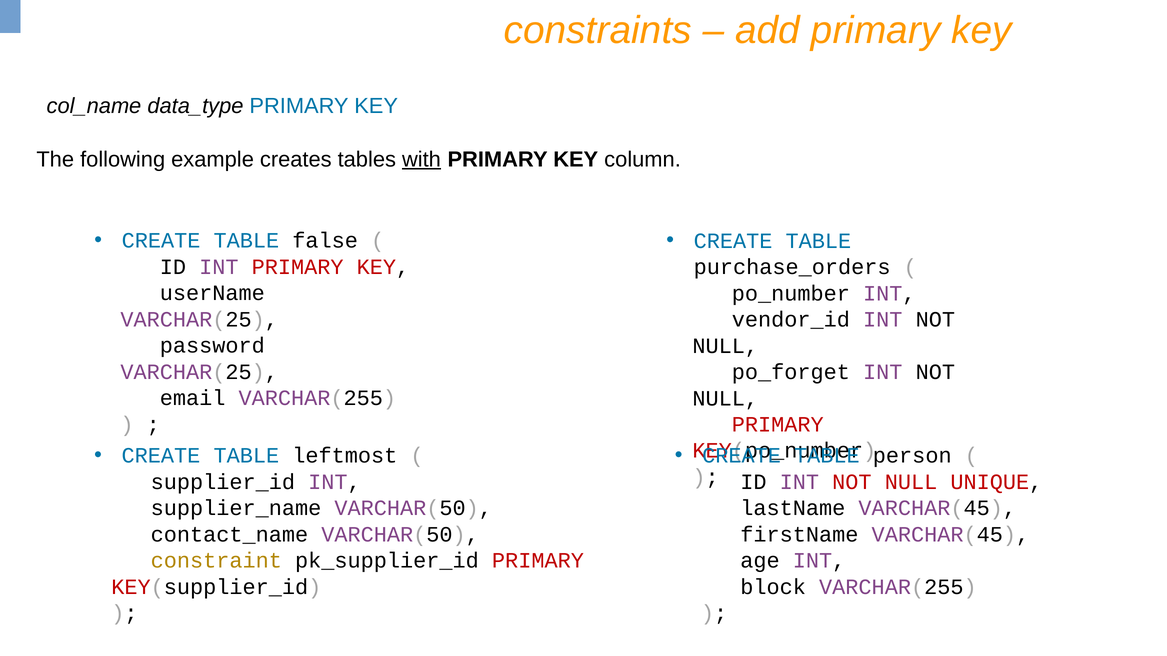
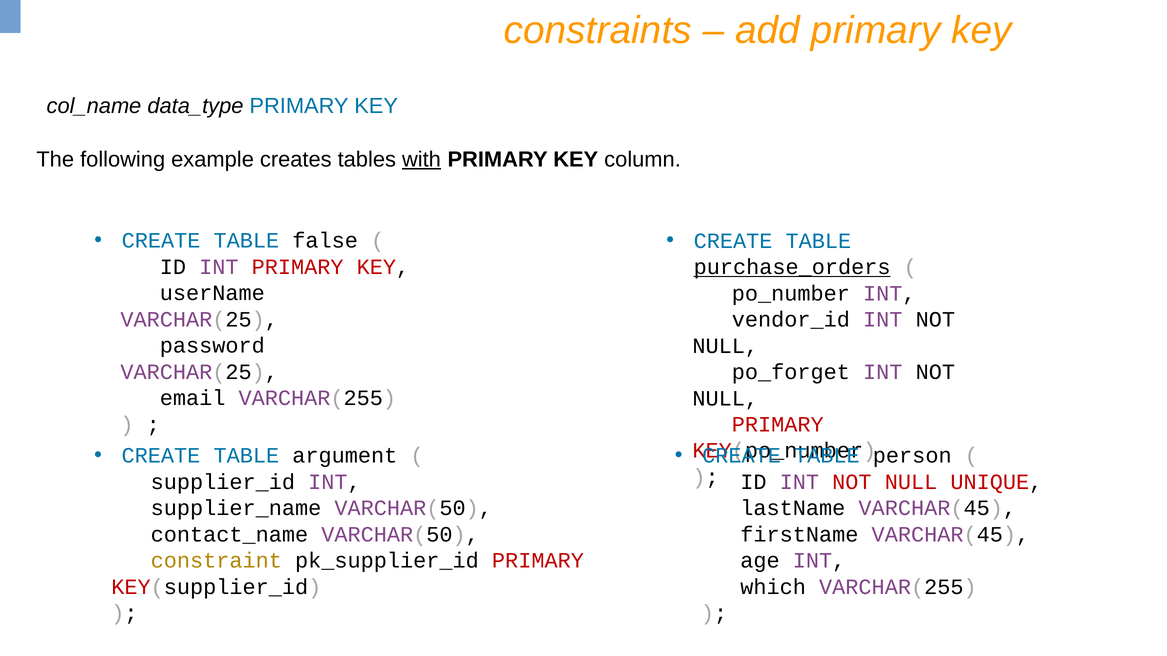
purchase_orders underline: none -> present
leftmost: leftmost -> argument
block: block -> which
